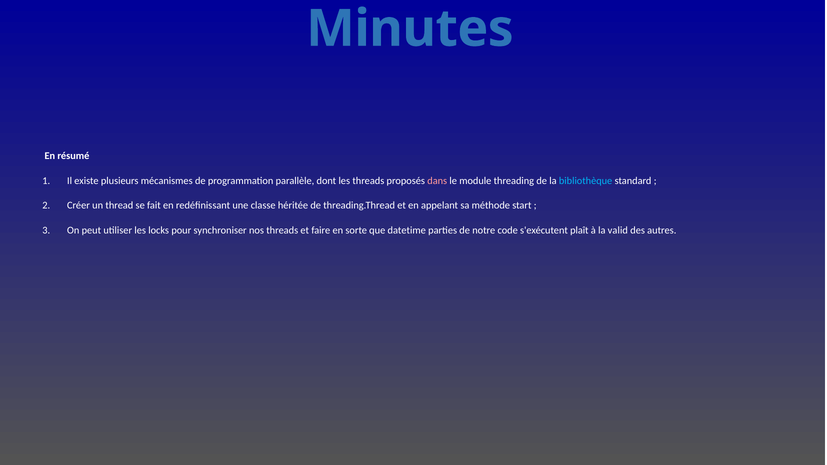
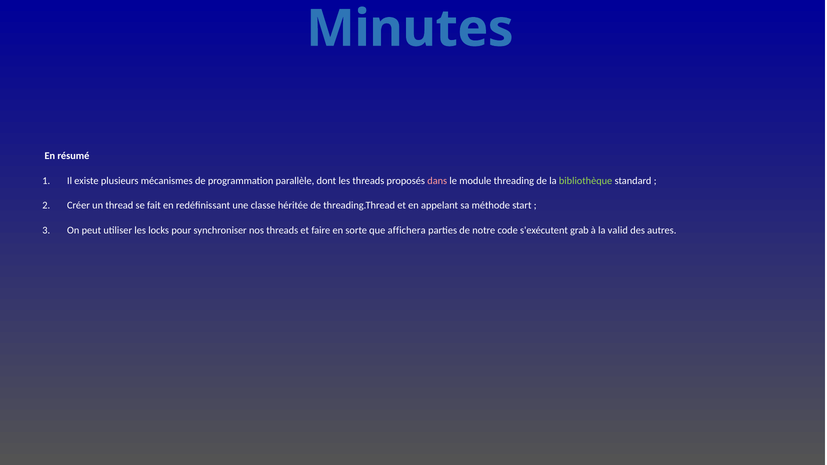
bibliothèque colour: light blue -> light green
datetime: datetime -> affichera
plaît: plaît -> grab
